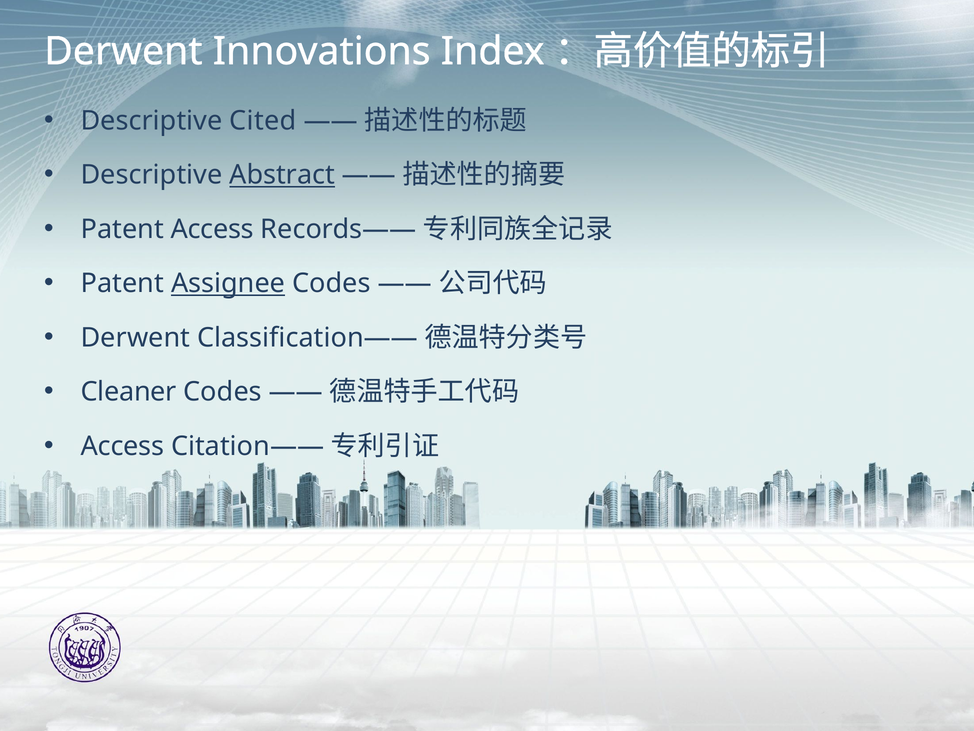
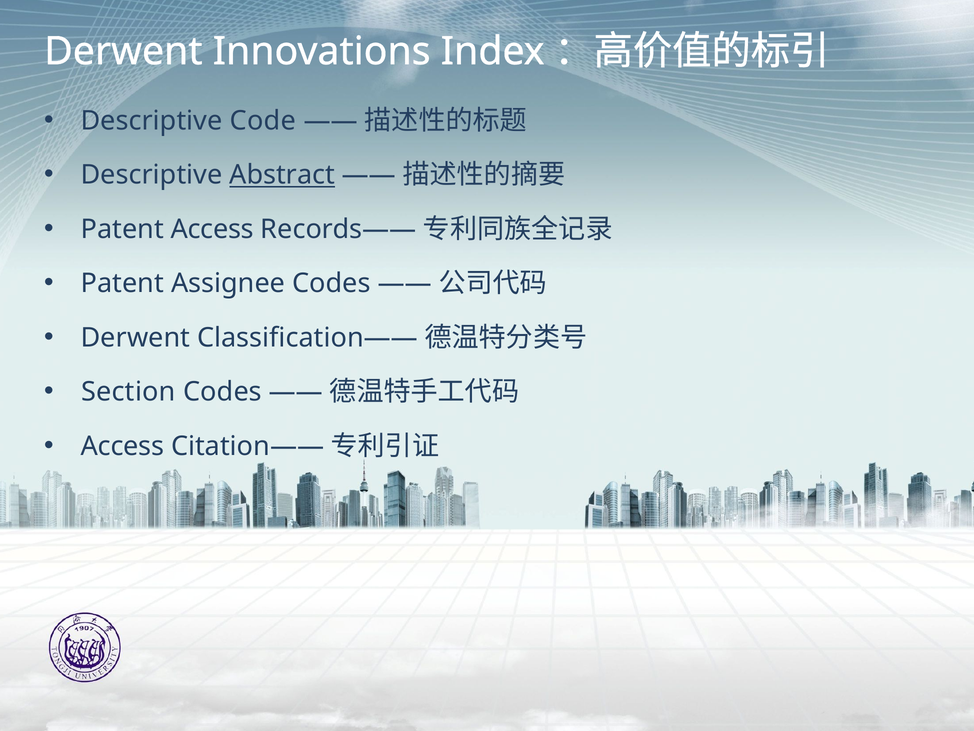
Cited: Cited -> Code
Assignee underline: present -> none
Cleaner: Cleaner -> Section
